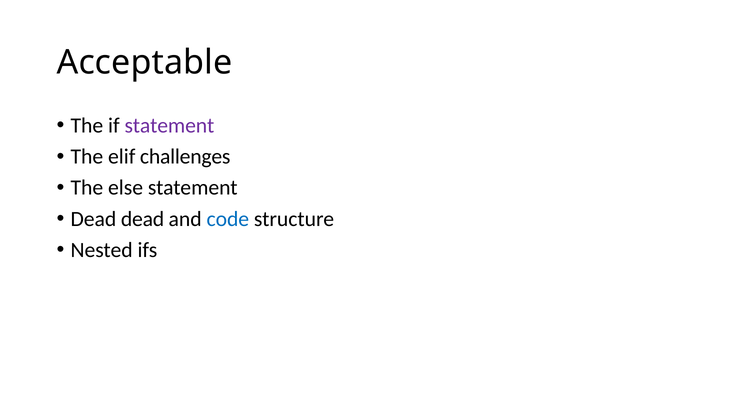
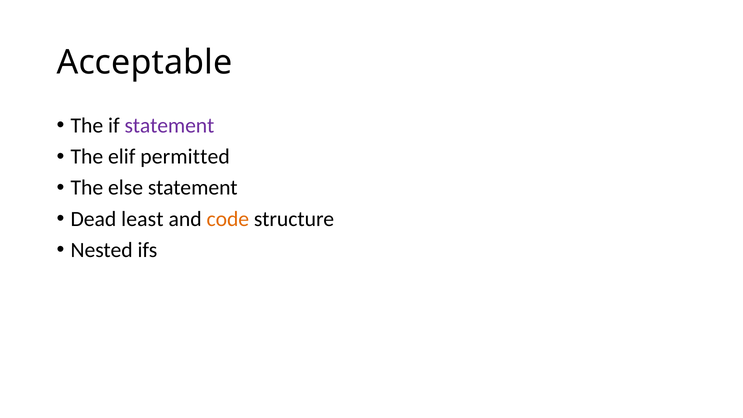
challenges: challenges -> permitted
Dead dead: dead -> least
code colour: blue -> orange
